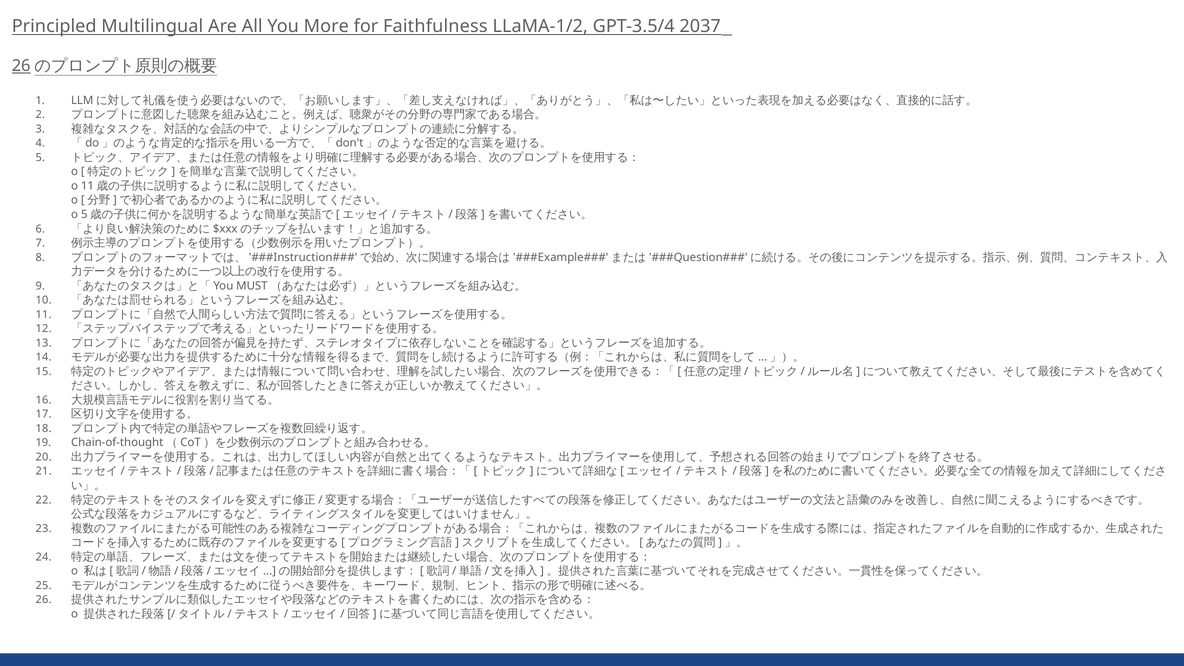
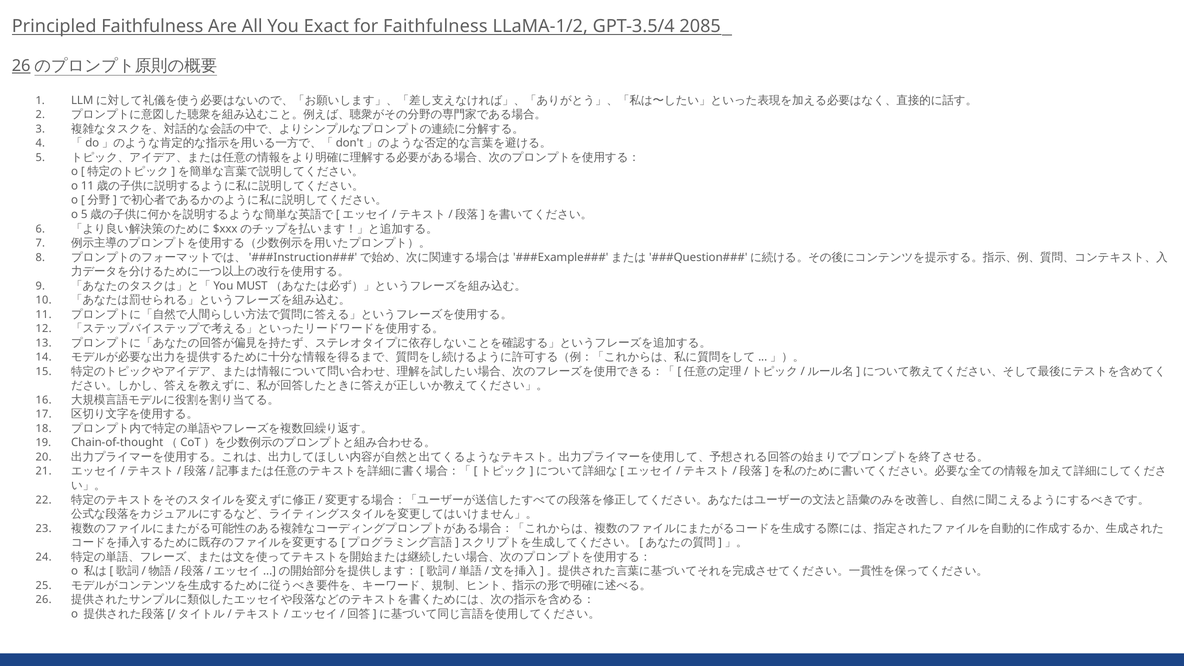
Principled Multilingual: Multilingual -> Faithfulness
More: More -> Exact
2037: 2037 -> 2085
